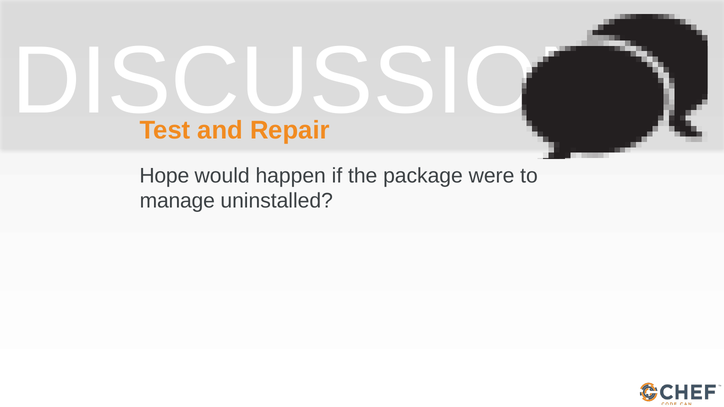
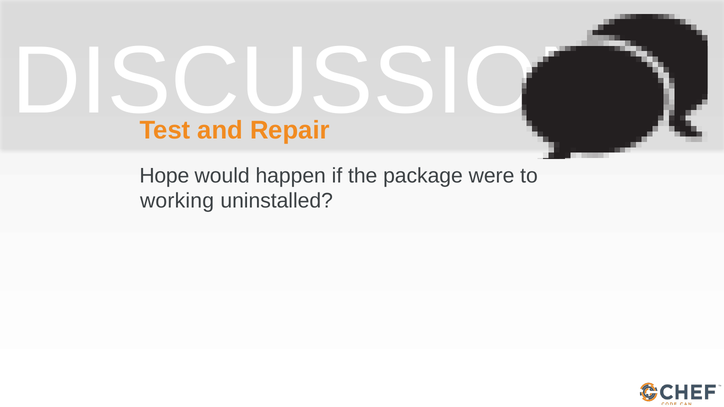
manage: manage -> working
